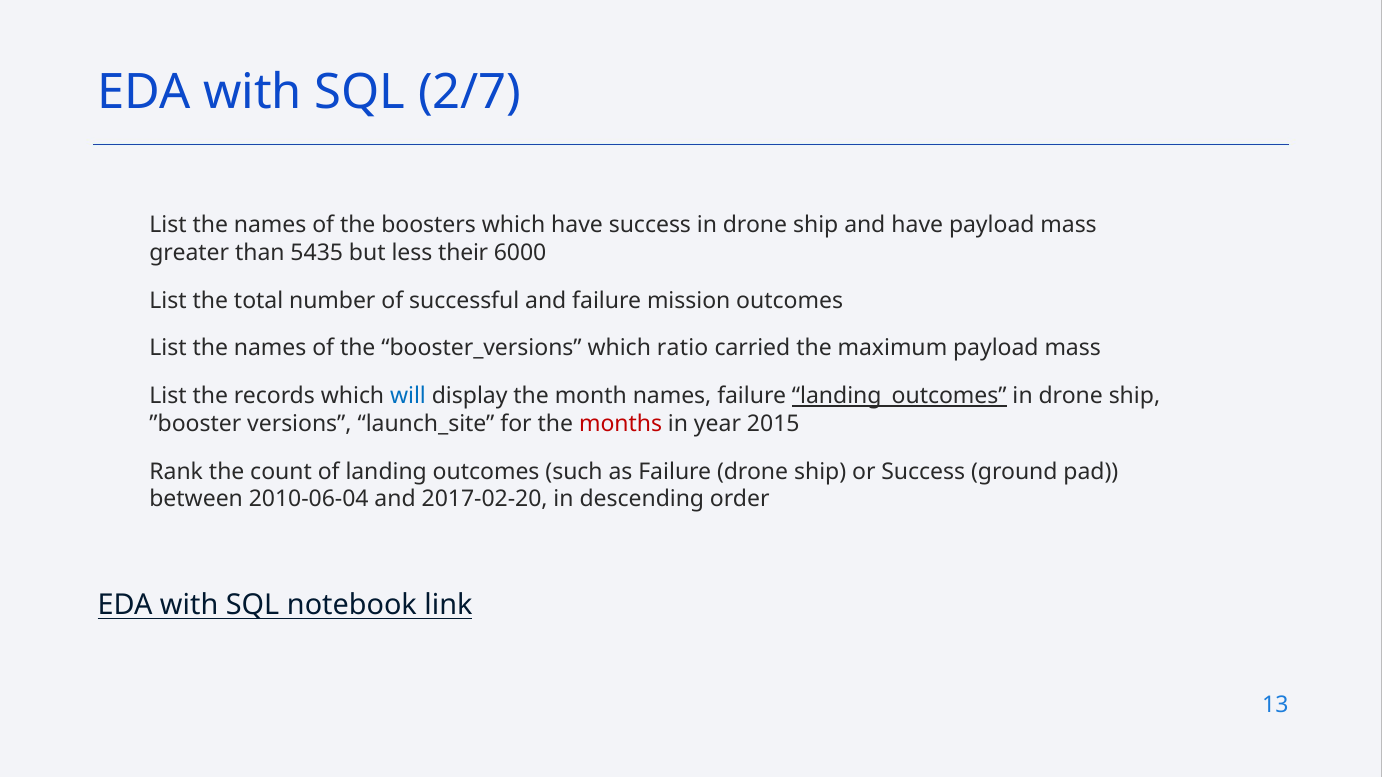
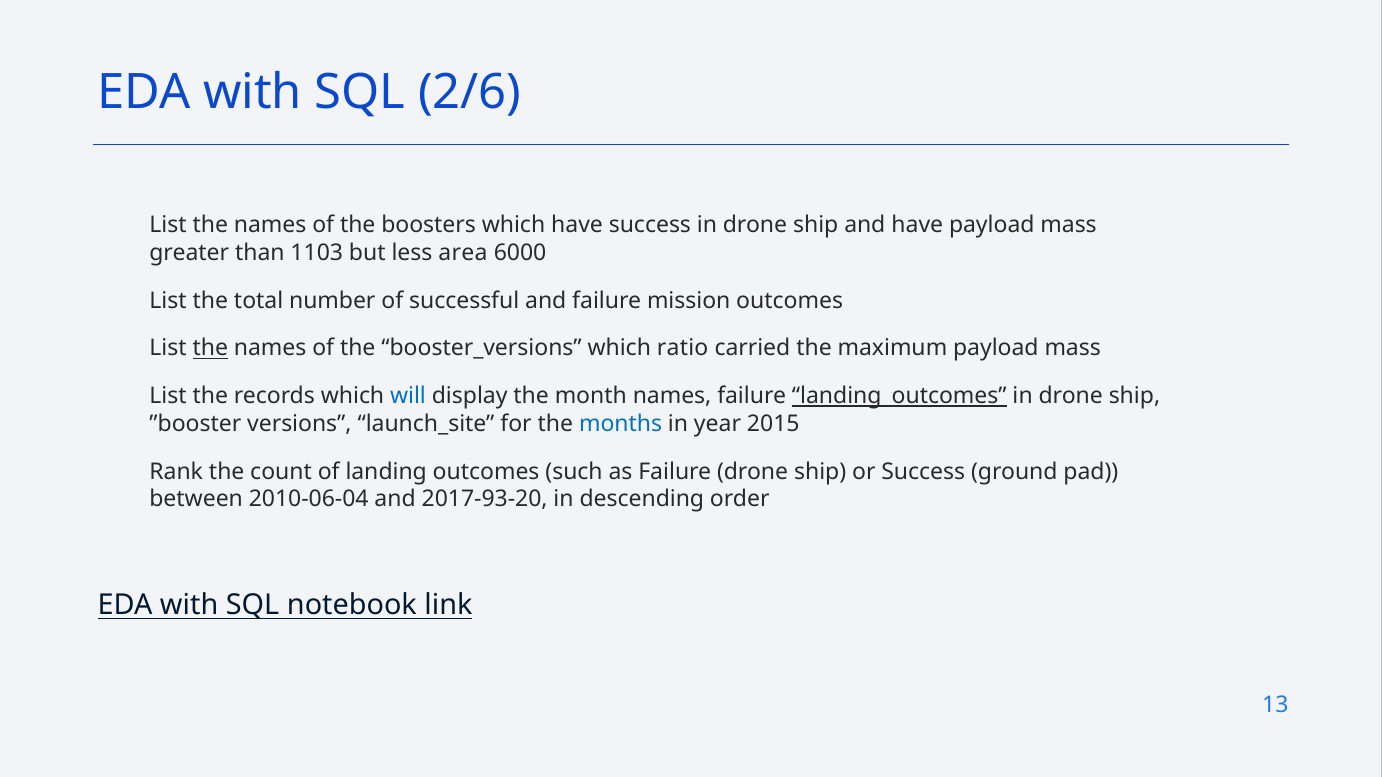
2/7: 2/7 -> 2/6
5435: 5435 -> 1103
their: their -> area
the at (210, 349) underline: none -> present
months colour: red -> blue
2017-02-20: 2017-02-20 -> 2017-93-20
